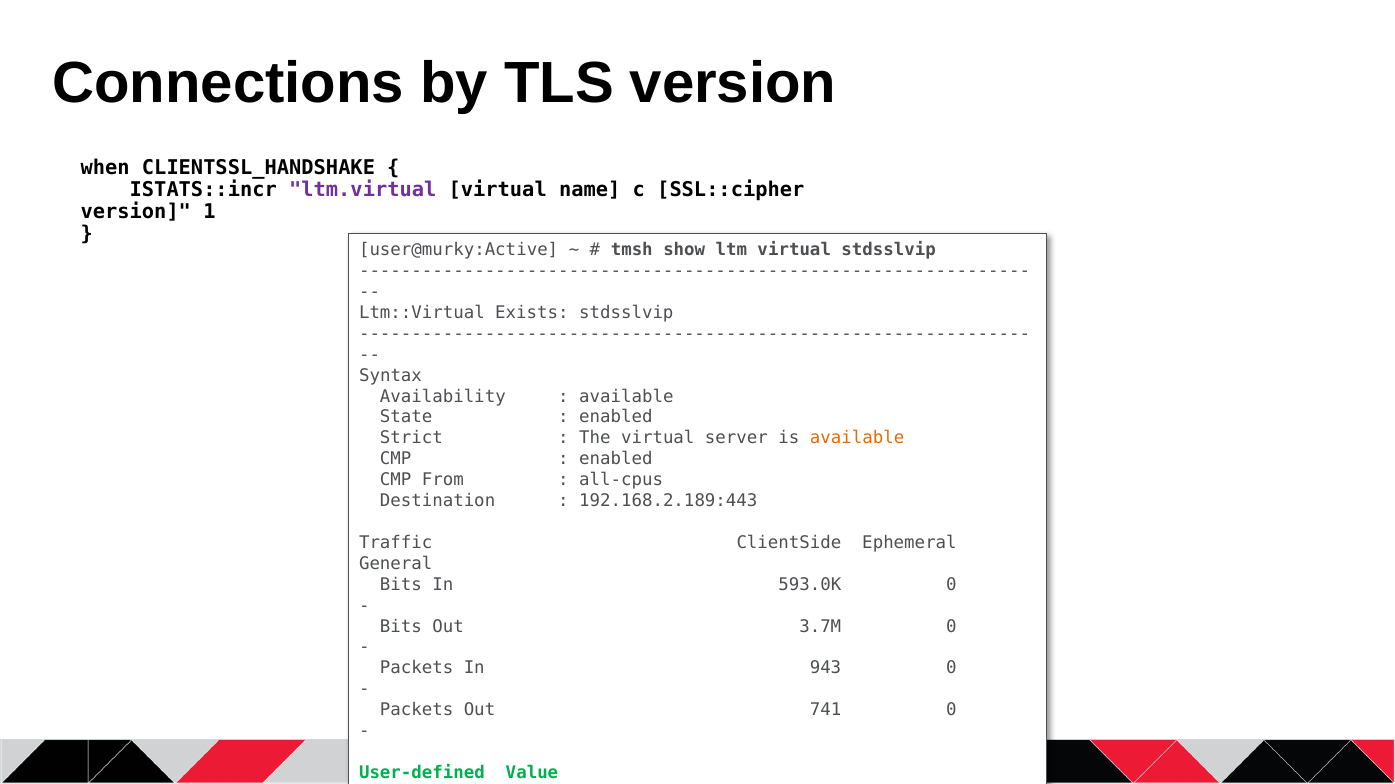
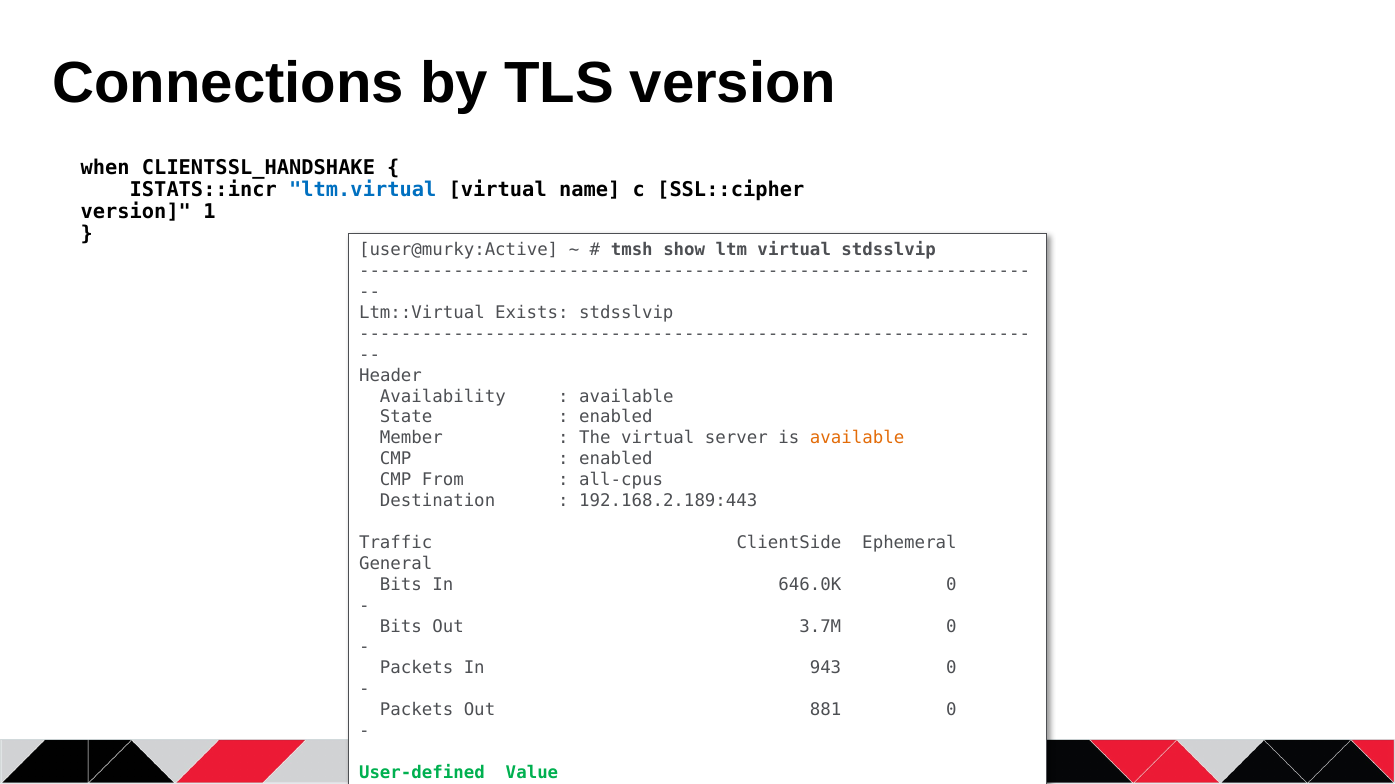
ltm.virtual colour: purple -> blue
Syntax: Syntax -> Header
Strict: Strict -> Member
593.0K: 593.0K -> 646.0K
741: 741 -> 881
